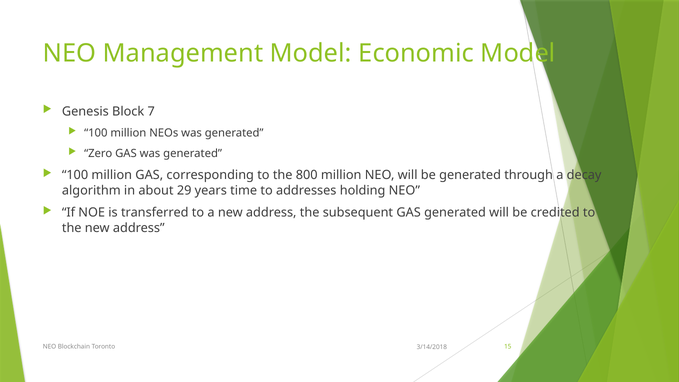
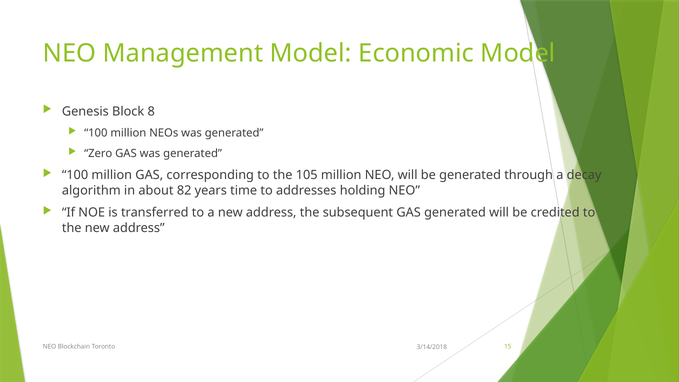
7: 7 -> 8
800: 800 -> 105
29: 29 -> 82
